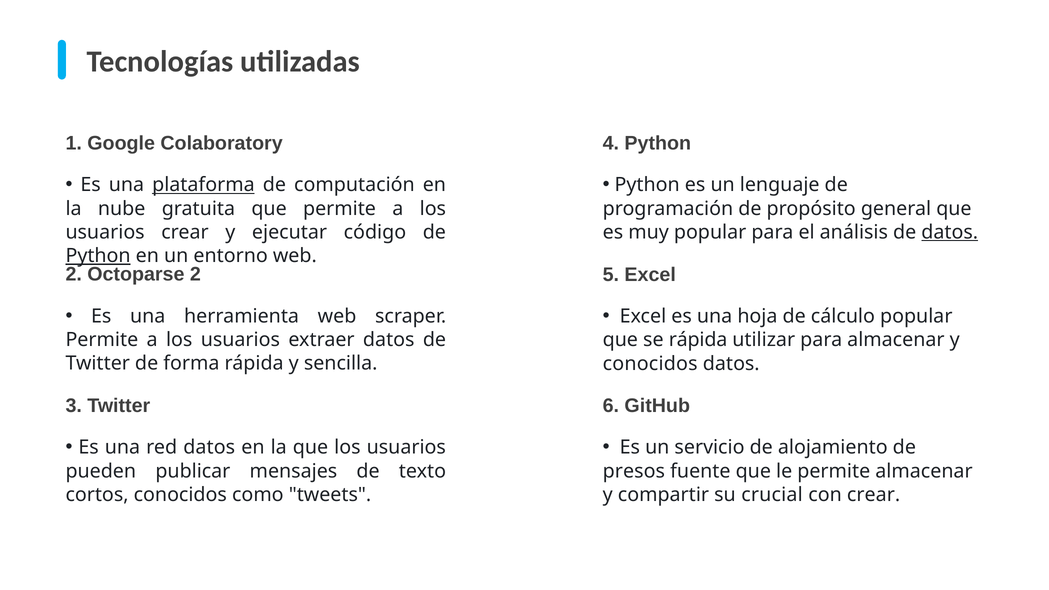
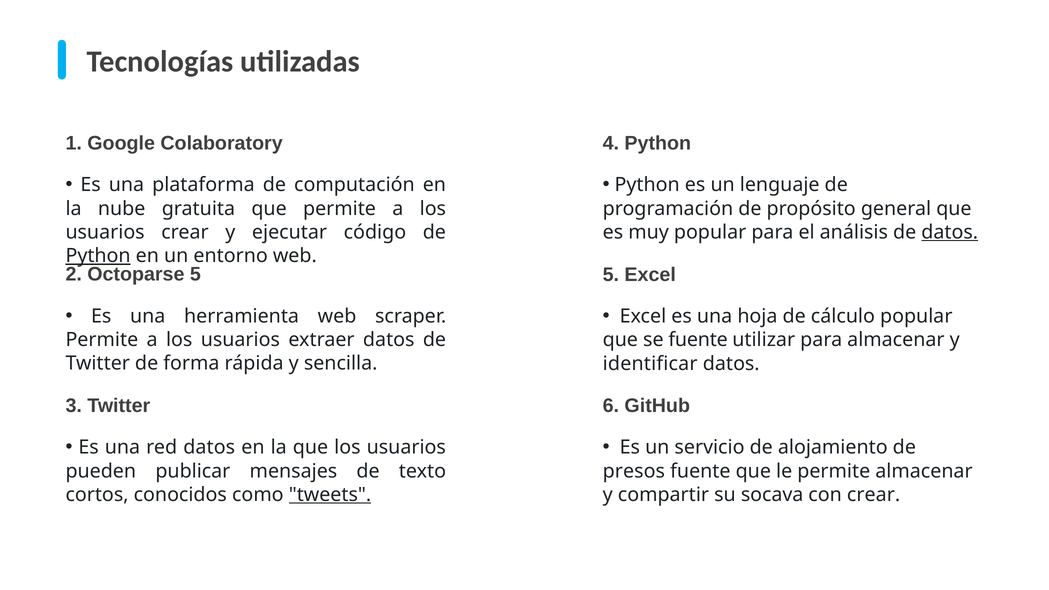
plataforma underline: present -> none
Octoparse 2: 2 -> 5
se rápida: rápida -> fuente
conocidos at (650, 364): conocidos -> identificar
tweets underline: none -> present
crucial: crucial -> socava
